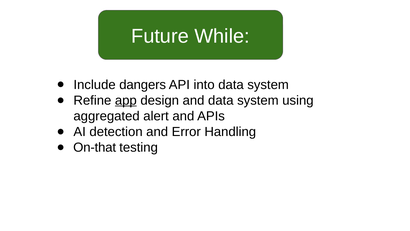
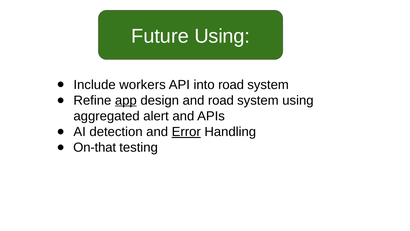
Future While: While -> Using
dangers: dangers -> workers
into data: data -> road
and data: data -> road
Error underline: none -> present
